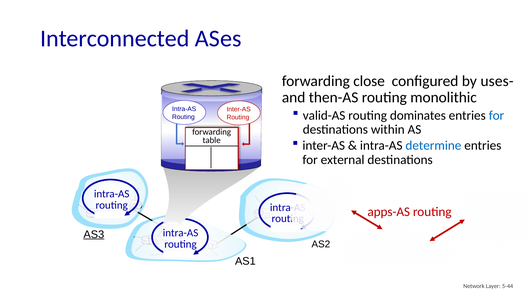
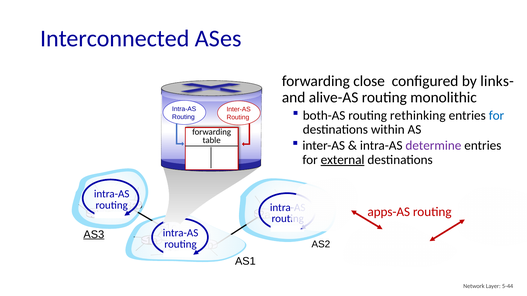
uses-: uses- -> links-
then-AS: then-AS -> alive-AS
valid-AS: valid-AS -> both-AS
dominates: dominates -> rethinking
determine colour: blue -> purple
external underline: none -> present
